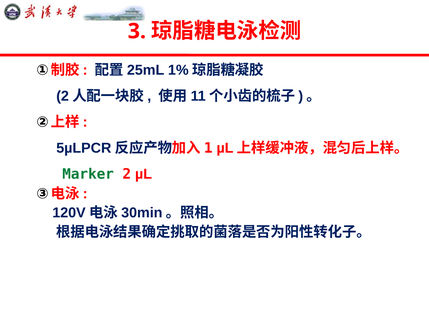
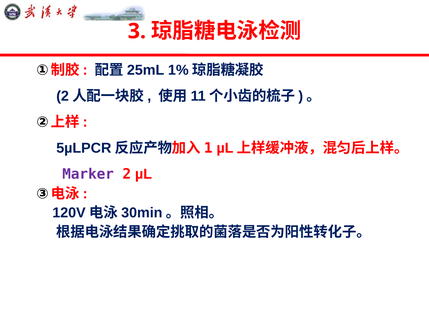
Marker colour: green -> purple
